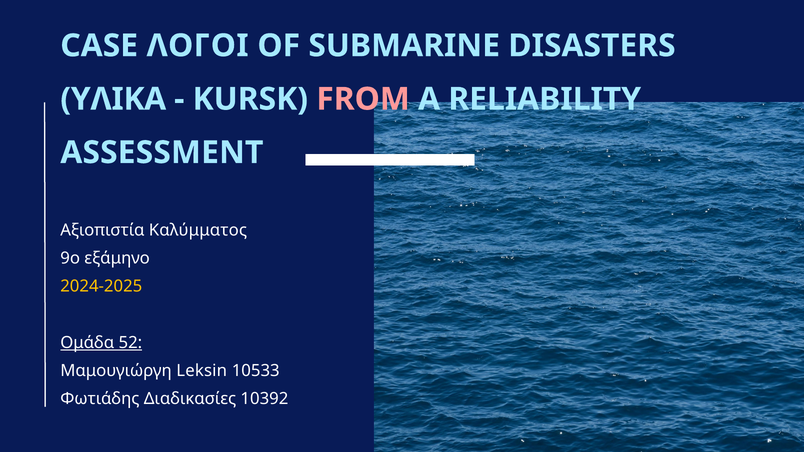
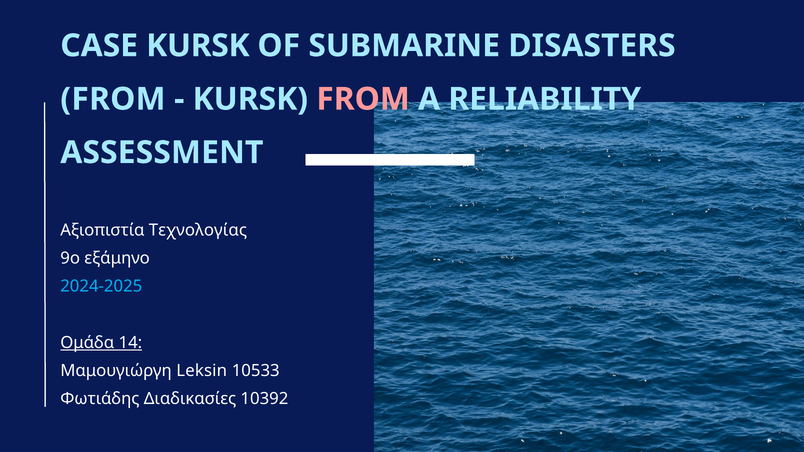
CASE ΛΟΓΟΙ: ΛΟΓΟΙ -> KURSK
ΥΛΙΚΑ at (113, 99): ΥΛΙΚΑ -> FROM
Καλύμματος: Καλύμματος -> Τεχνολογίας
2024-2025 colour: yellow -> light blue
52: 52 -> 14
